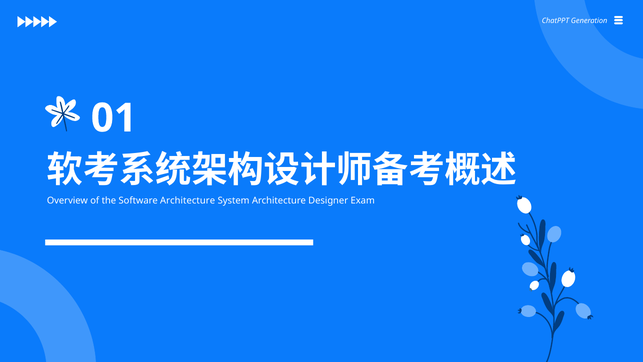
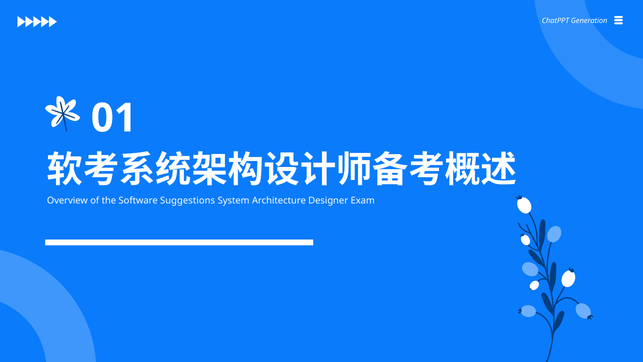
Software Architecture: Architecture -> Suggestions
